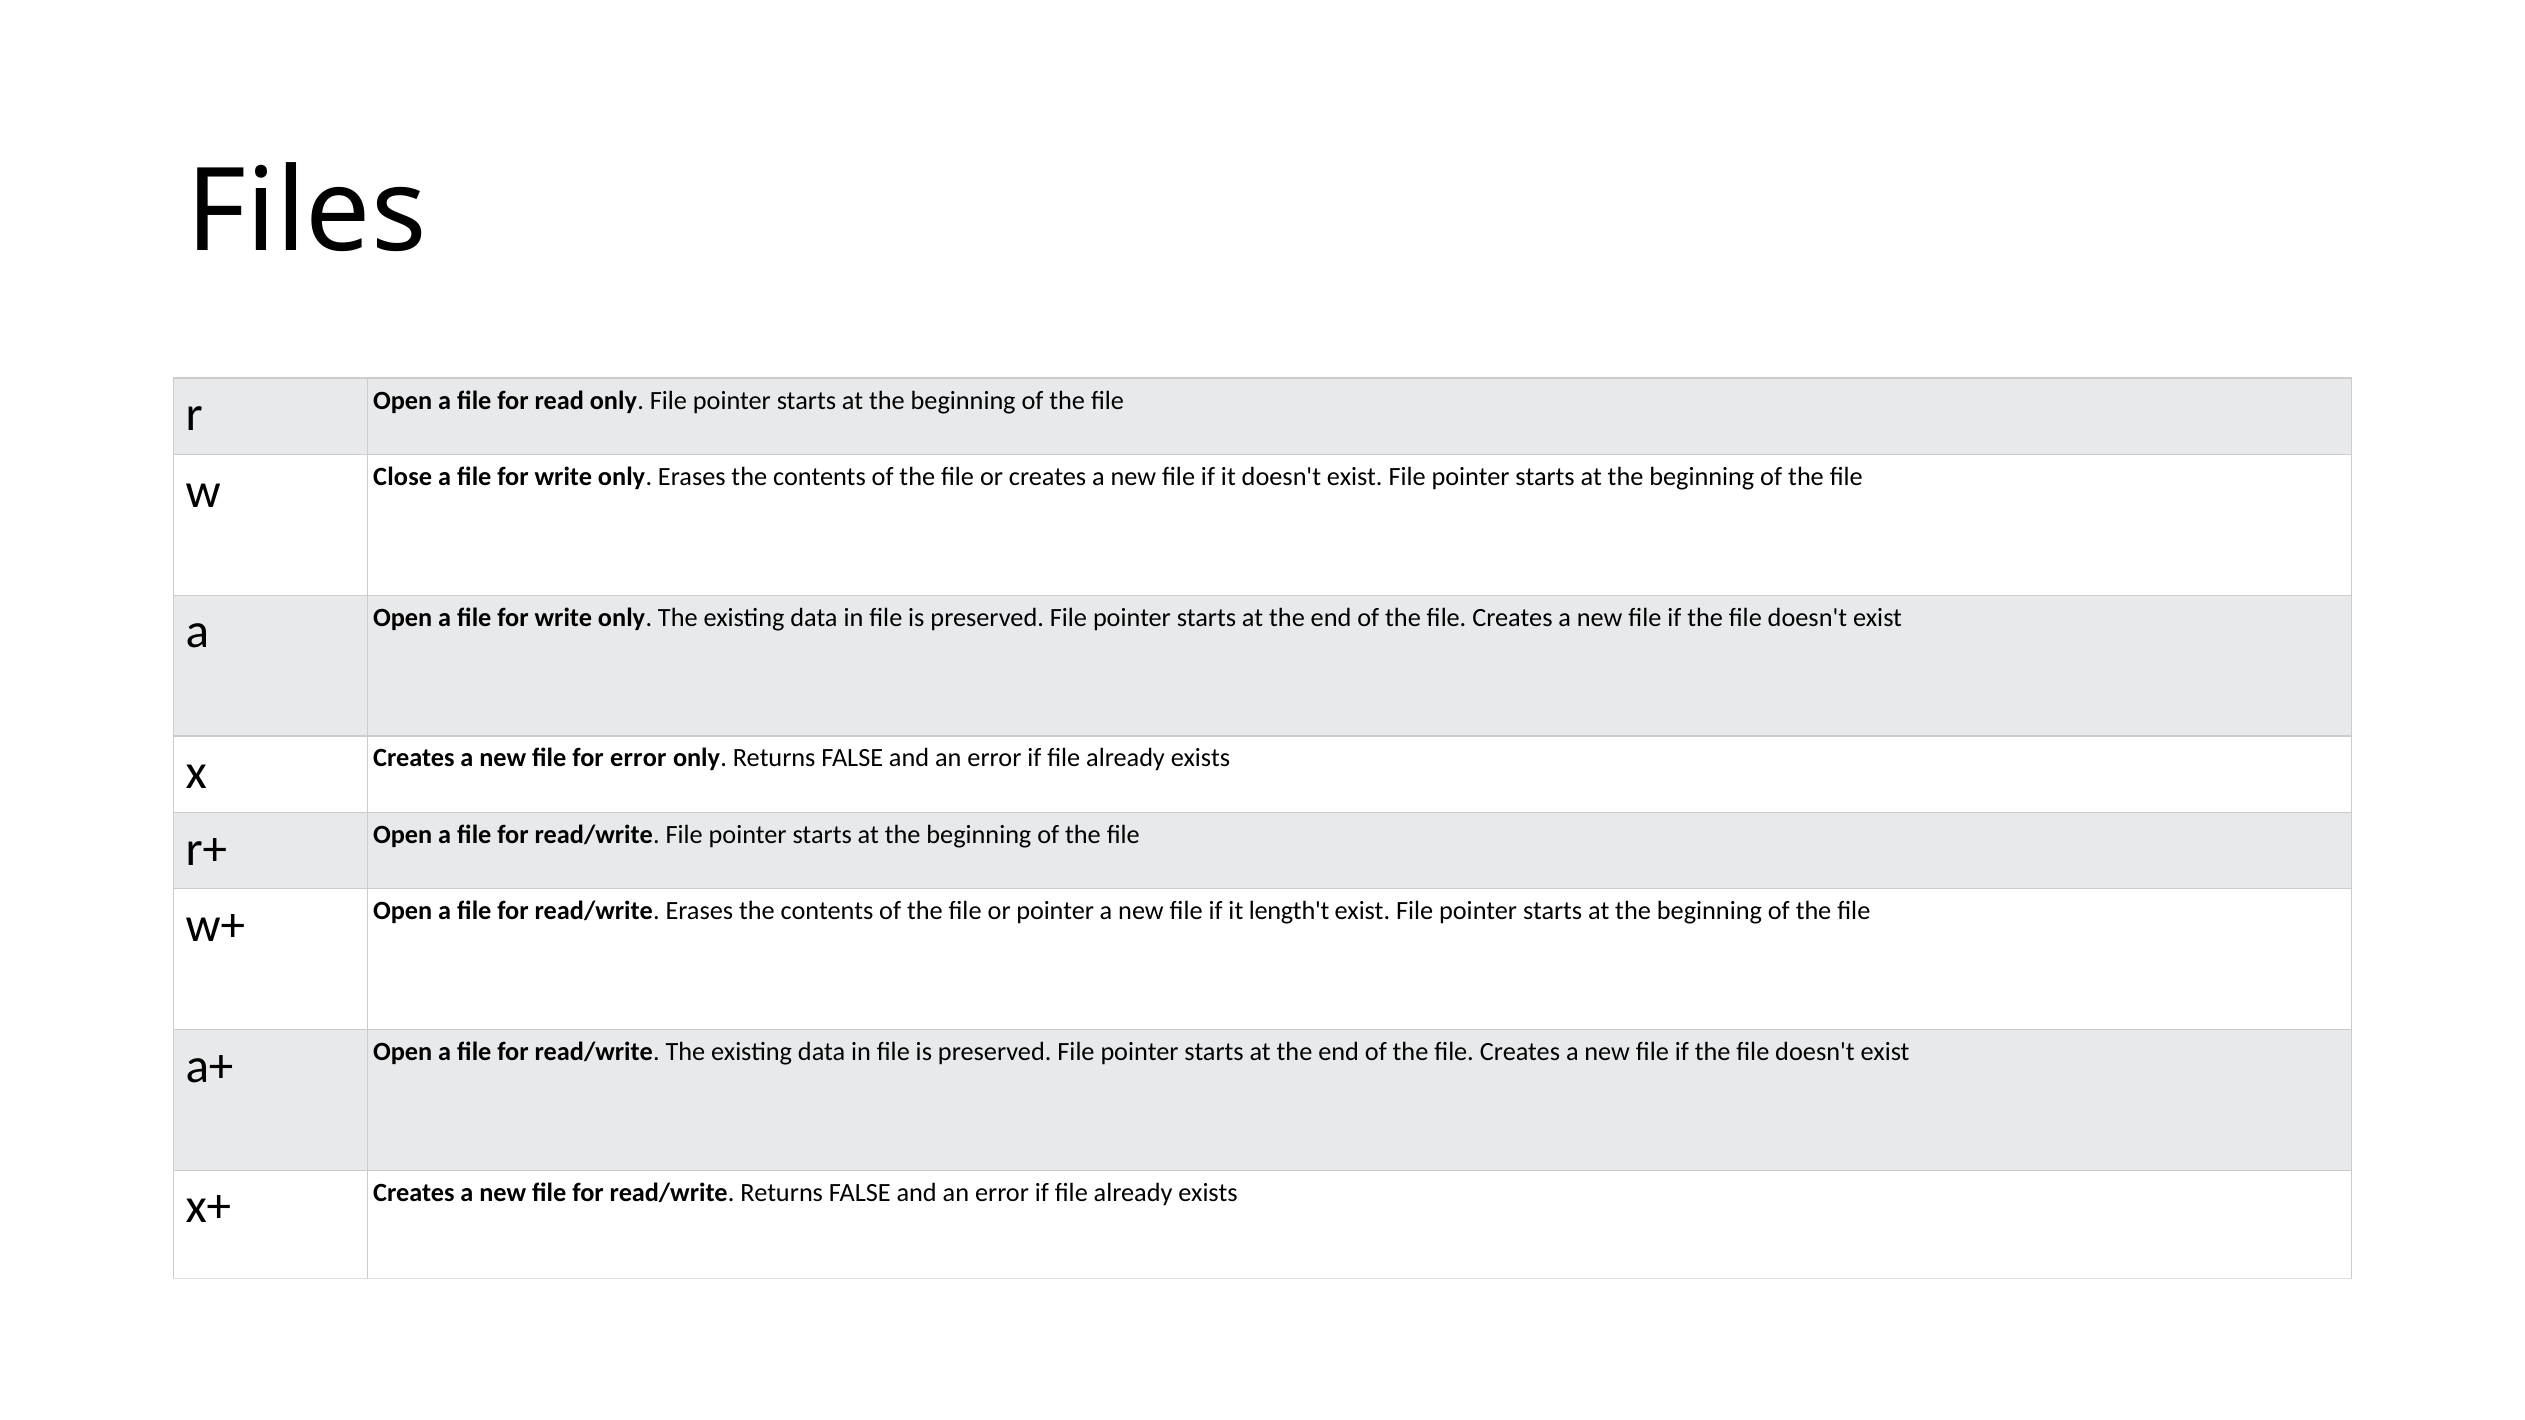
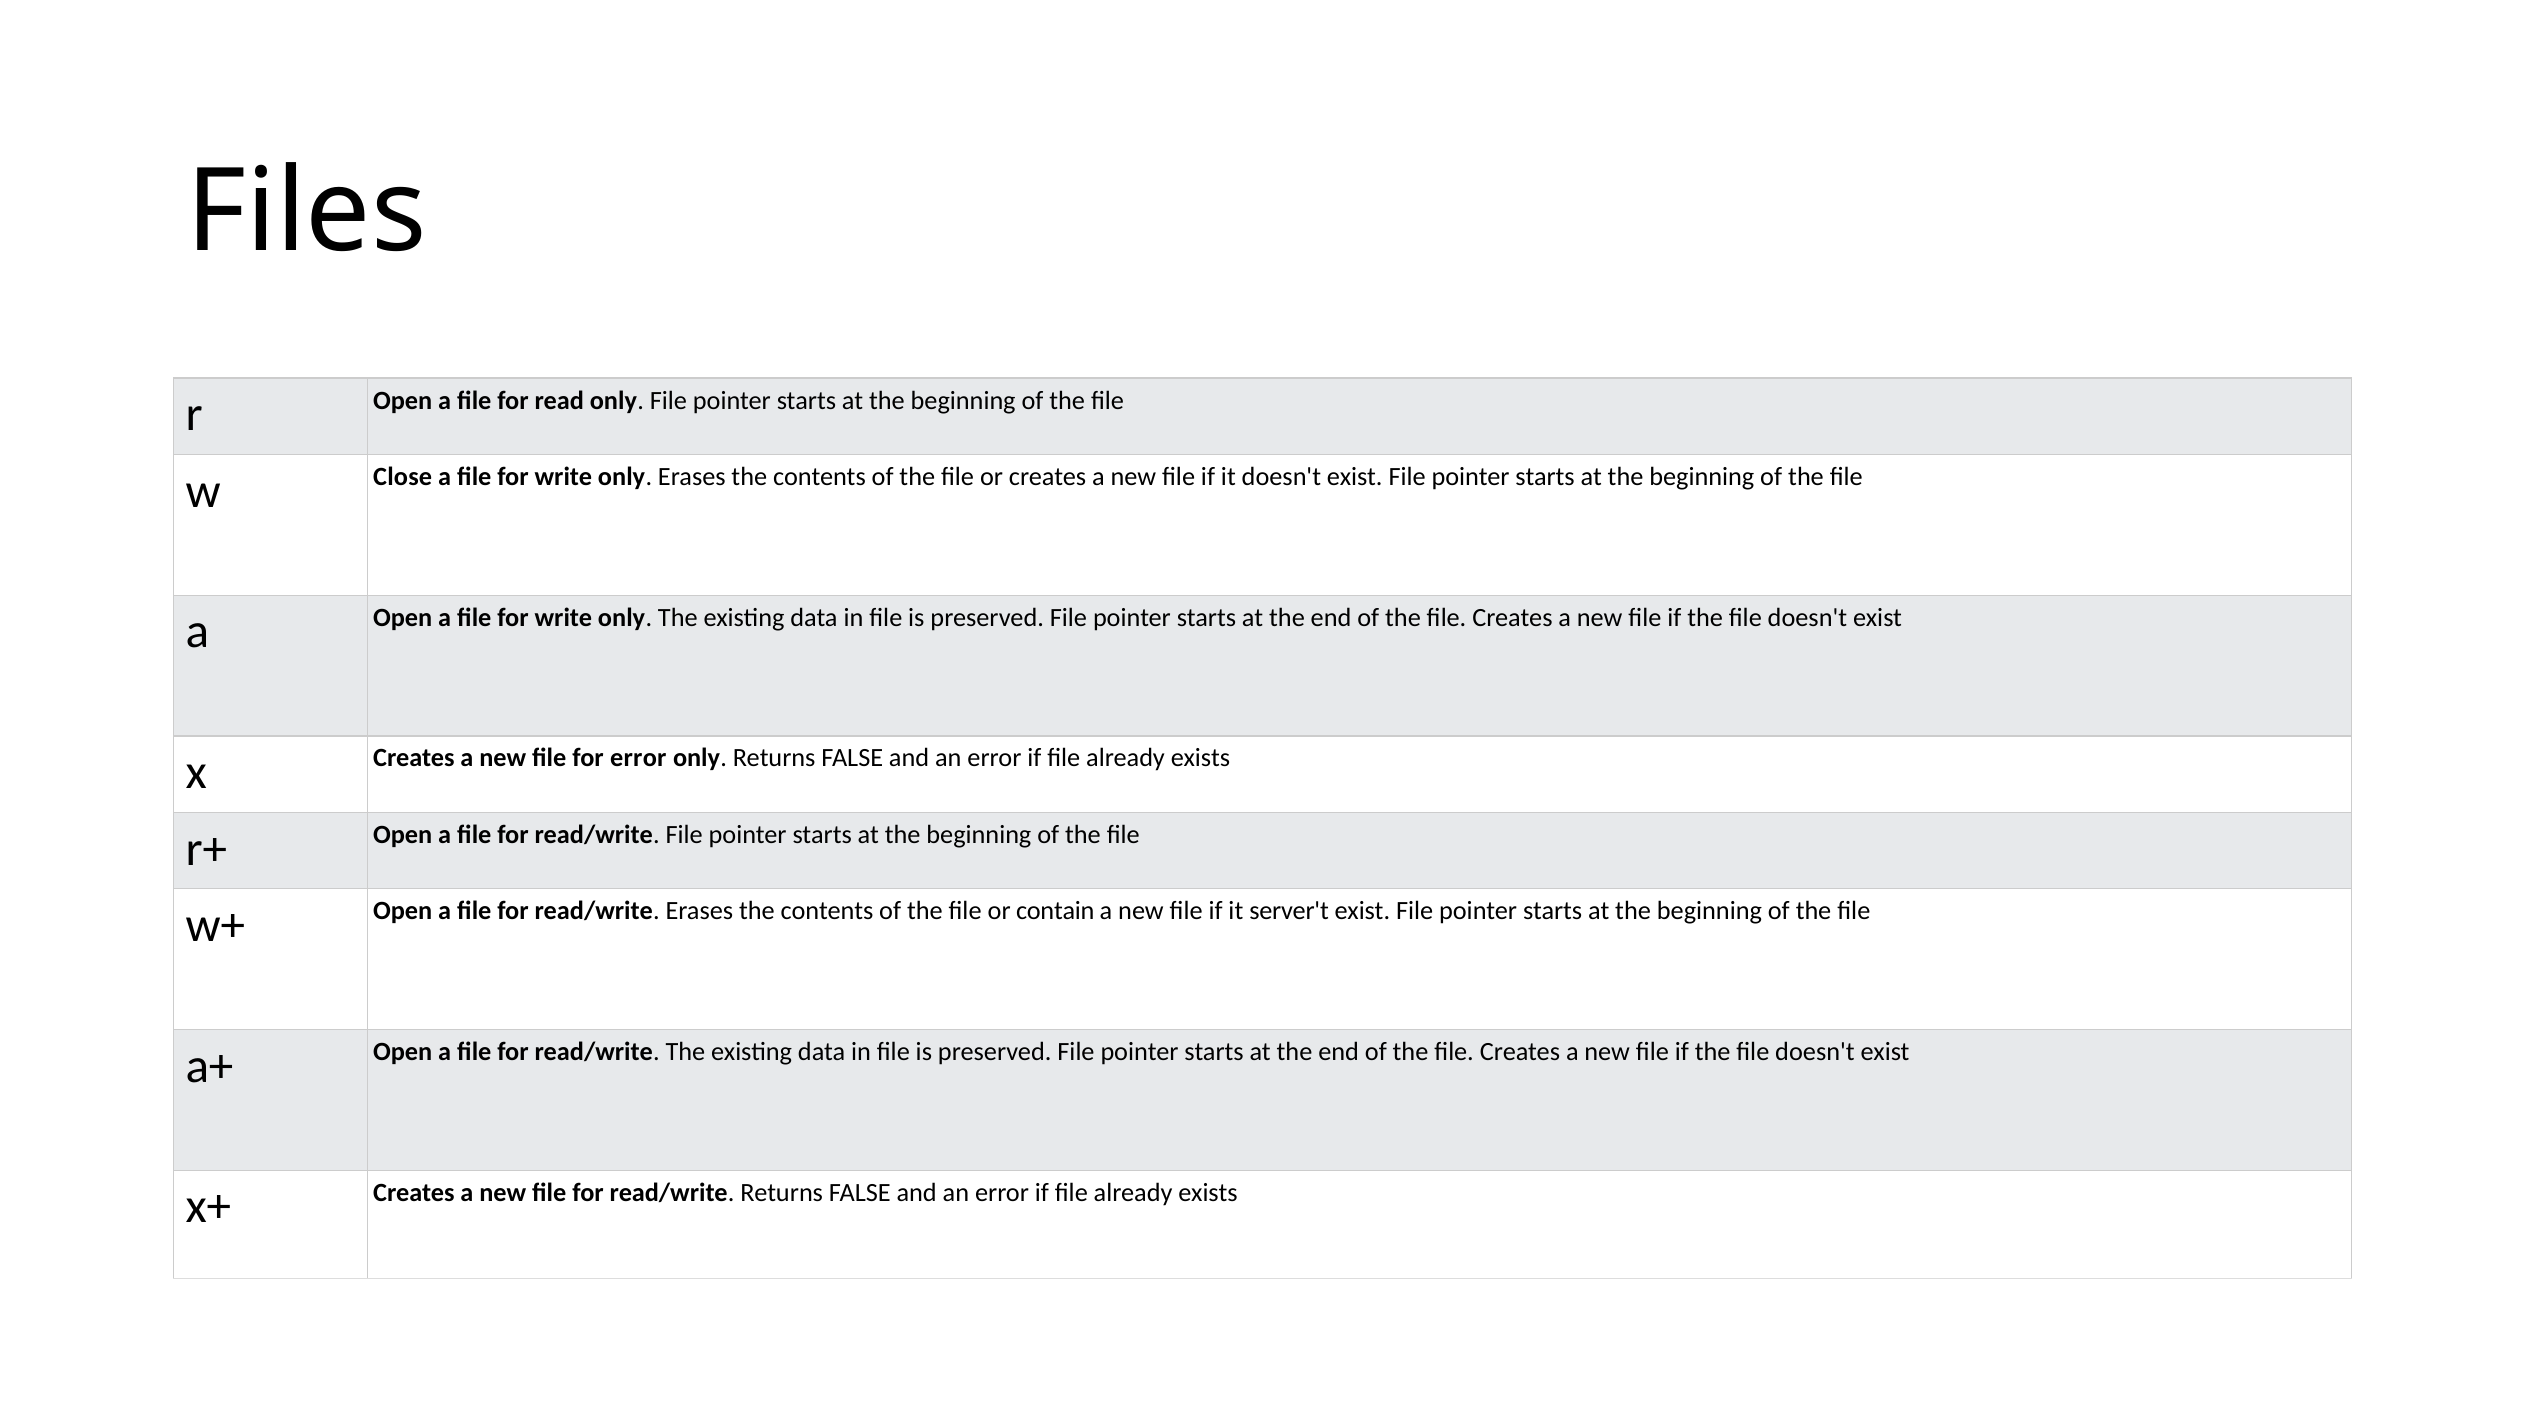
or pointer: pointer -> contain
length't: length't -> server't
